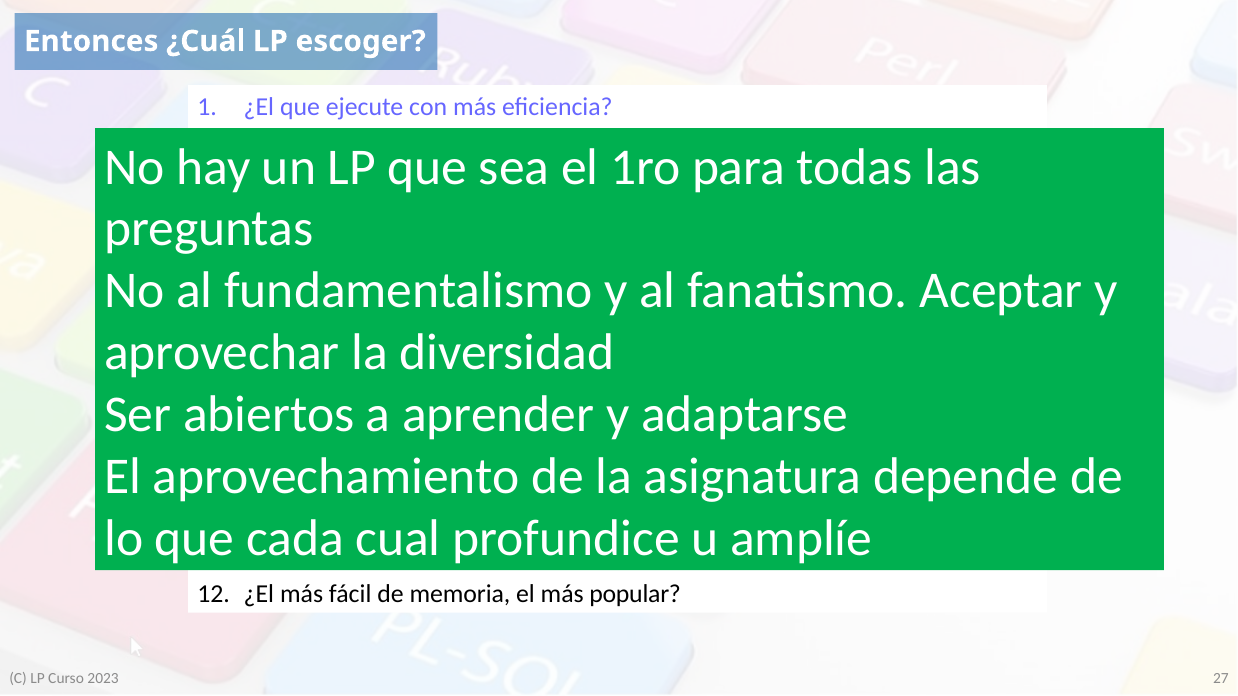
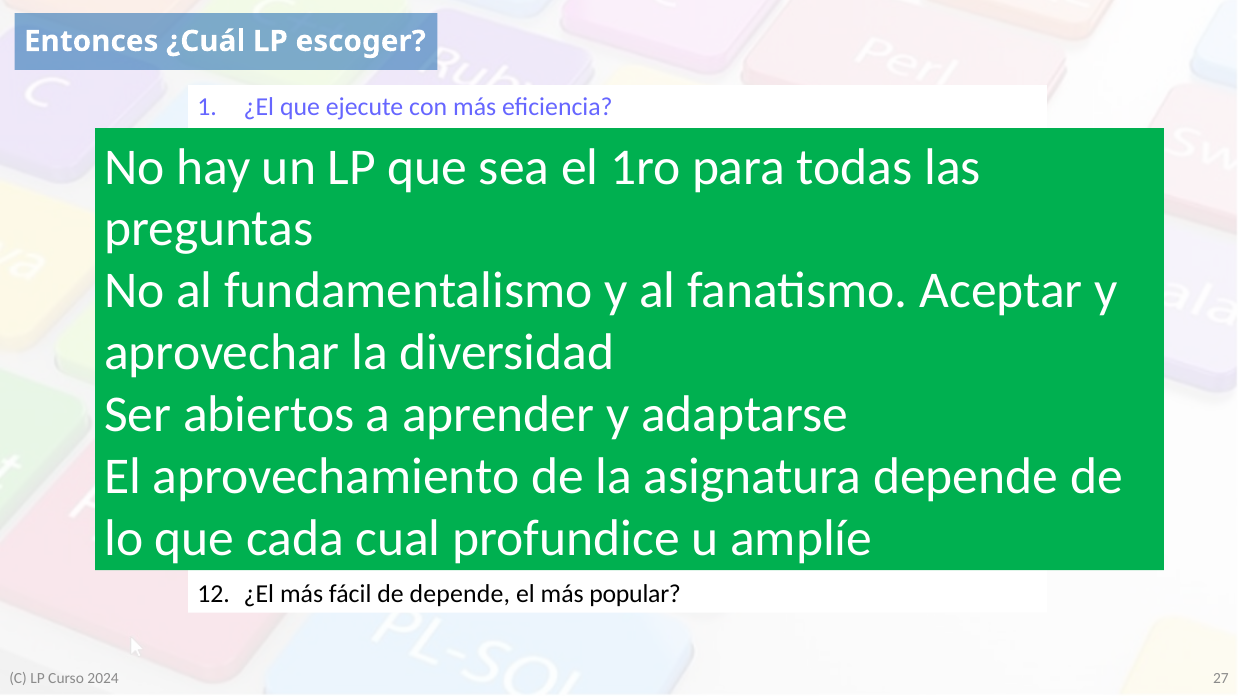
de memoria: memoria -> depende
2023: 2023 -> 2024
